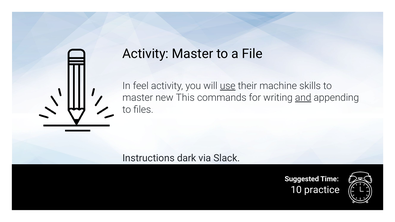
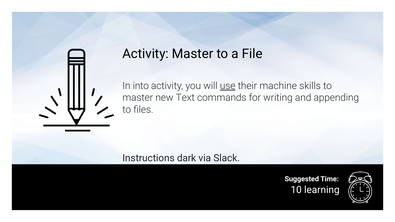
feel: feel -> into
This: This -> Text
and underline: present -> none
practice: practice -> learning
